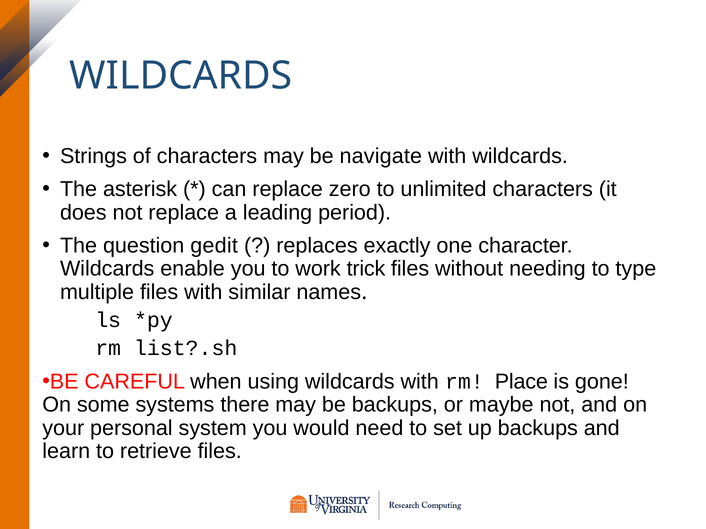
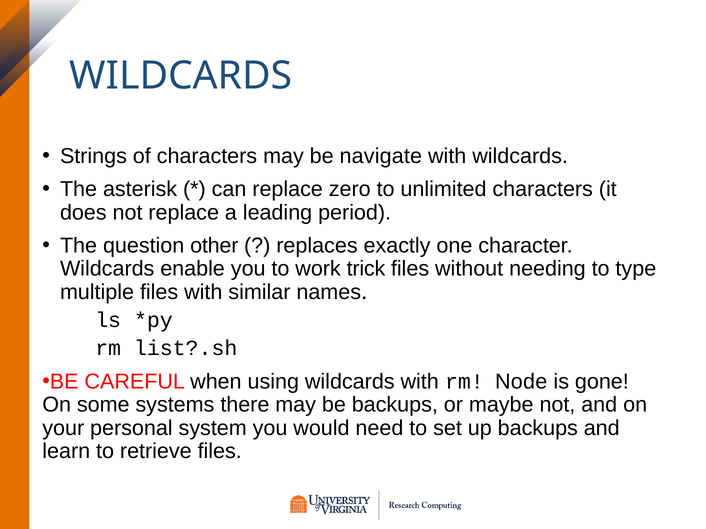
gedit: gedit -> other
Place: Place -> Node
